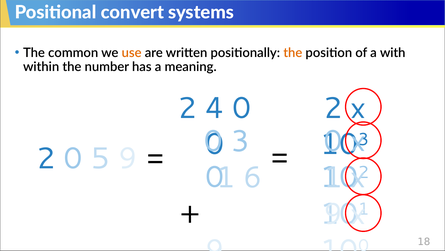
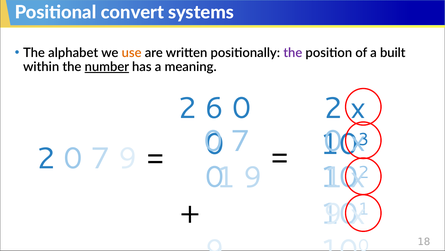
common: common -> alphabet
the at (293, 53) colour: orange -> purple
with: with -> built
number underline: none -> present
4: 4 -> 6
3 at (240, 141): 3 -> 7
2 0 5: 5 -> 7
6 at (253, 177): 6 -> 9
